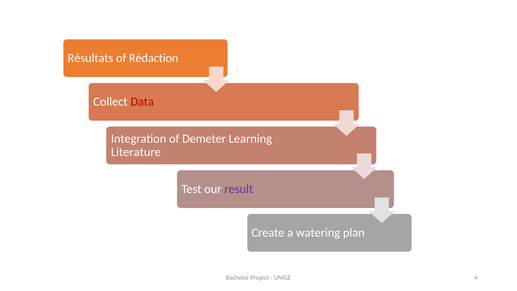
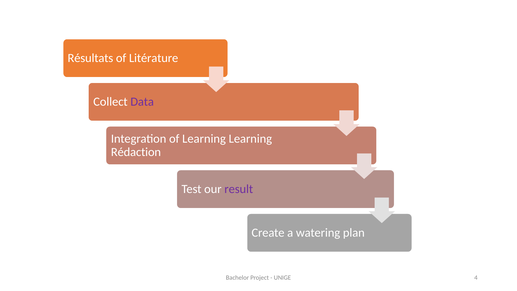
Rédaction: Rédaction -> Litérature
Data colour: red -> purple
of Demeter: Demeter -> Learning
Literature: Literature -> Rédaction
